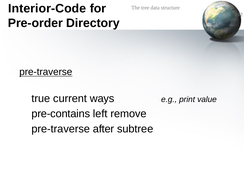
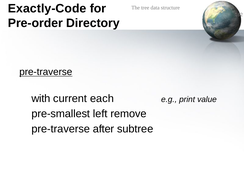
Interior-Code: Interior-Code -> Exactly-Code
true: true -> with
ways: ways -> each
pre-contains: pre-contains -> pre-smallest
